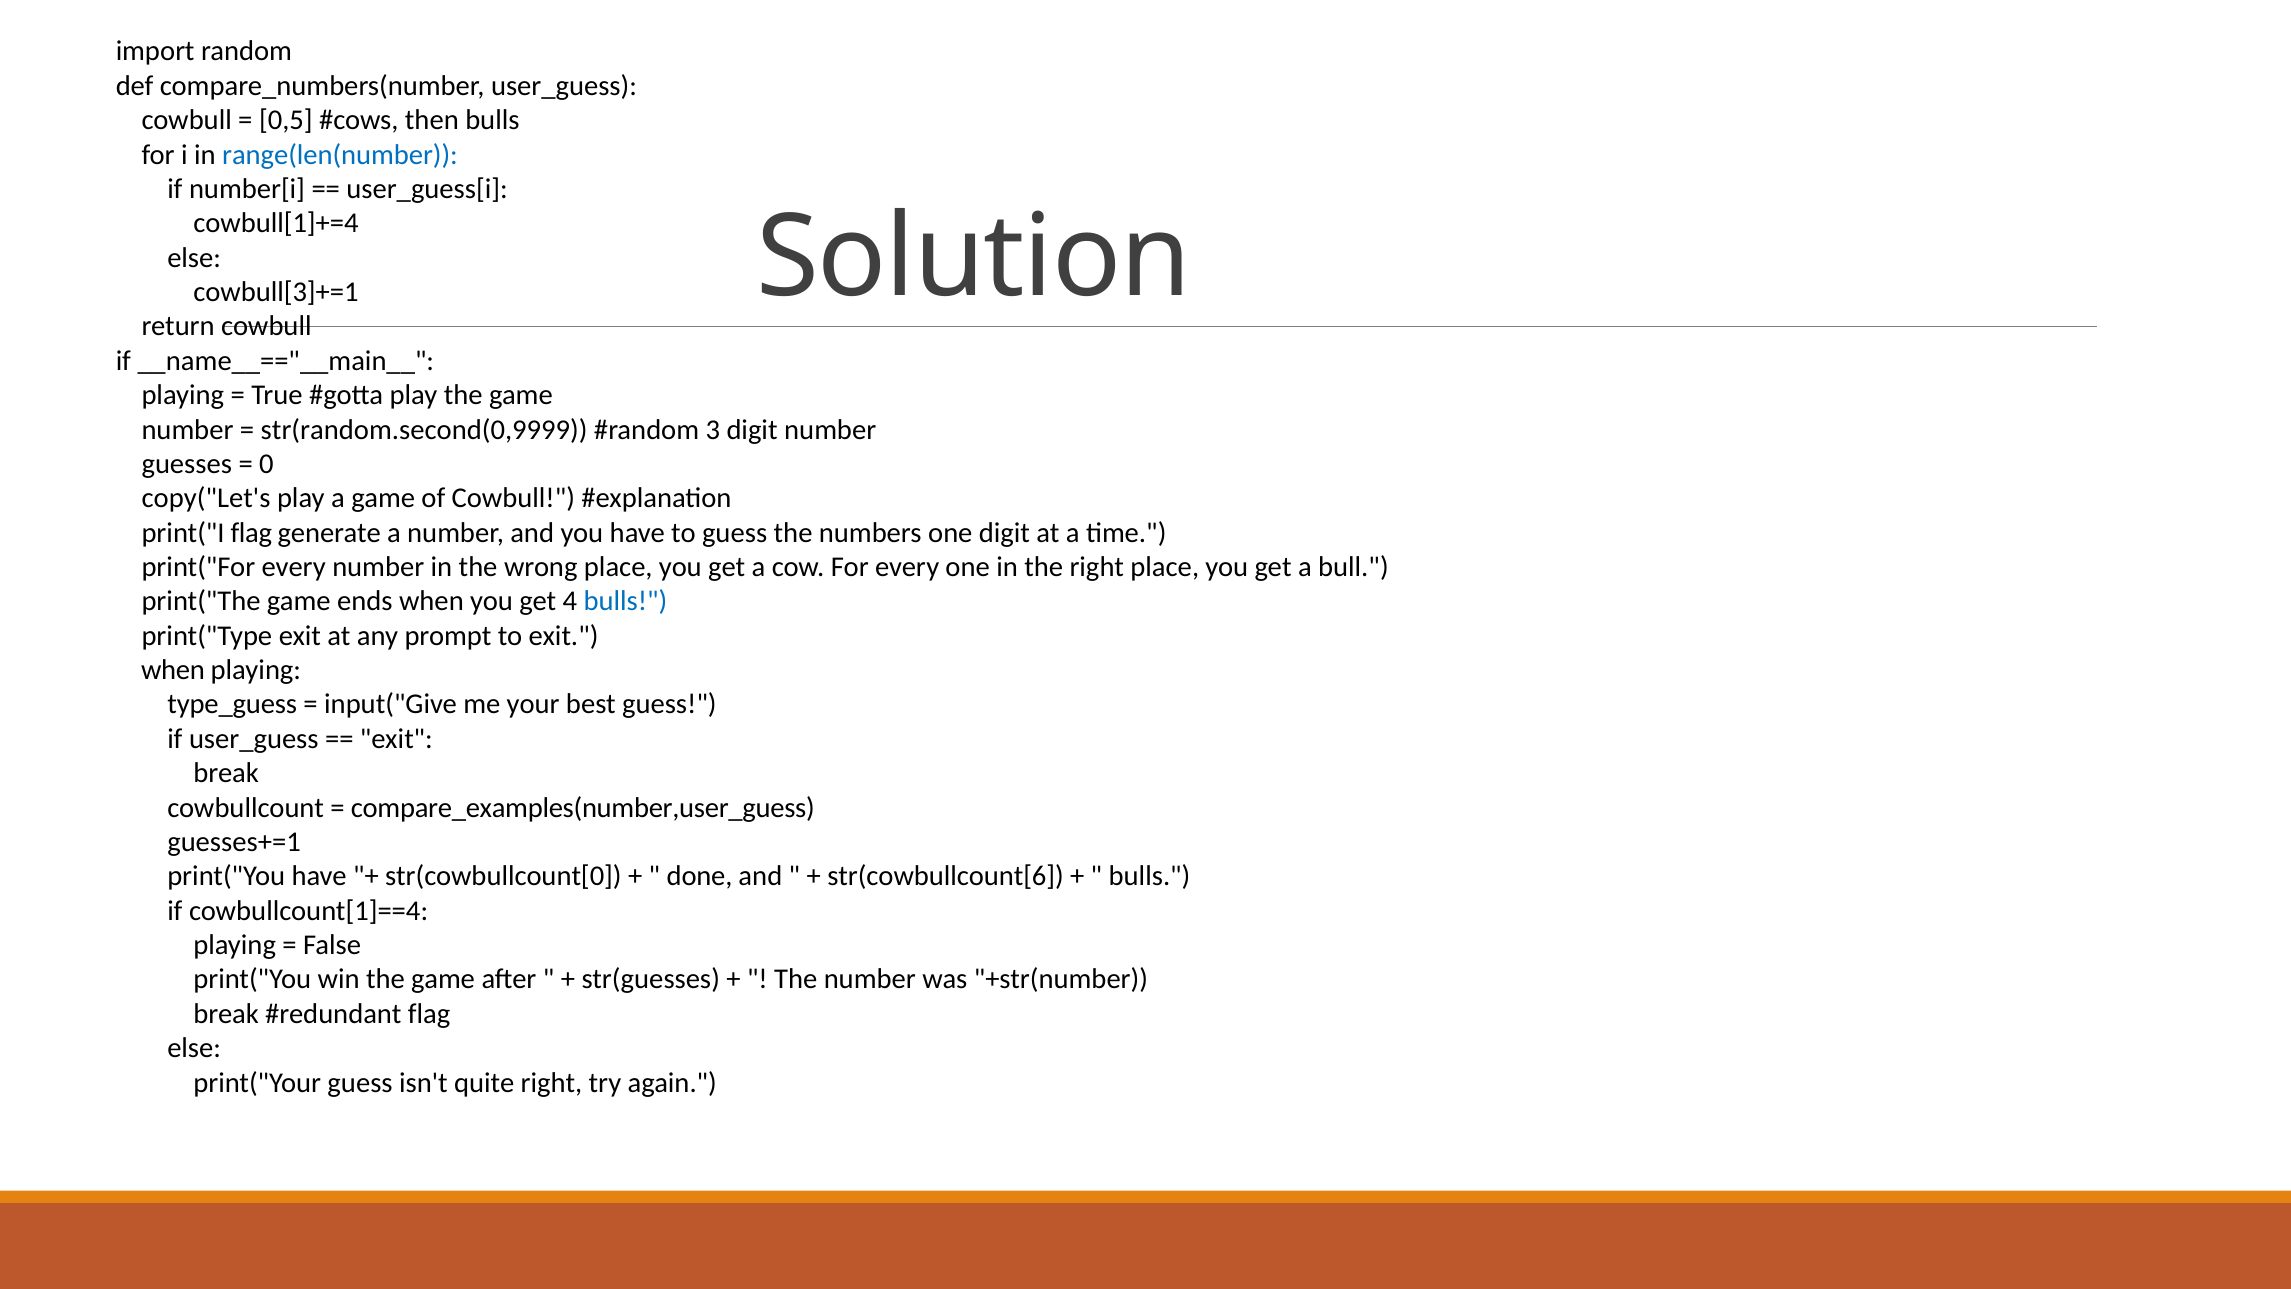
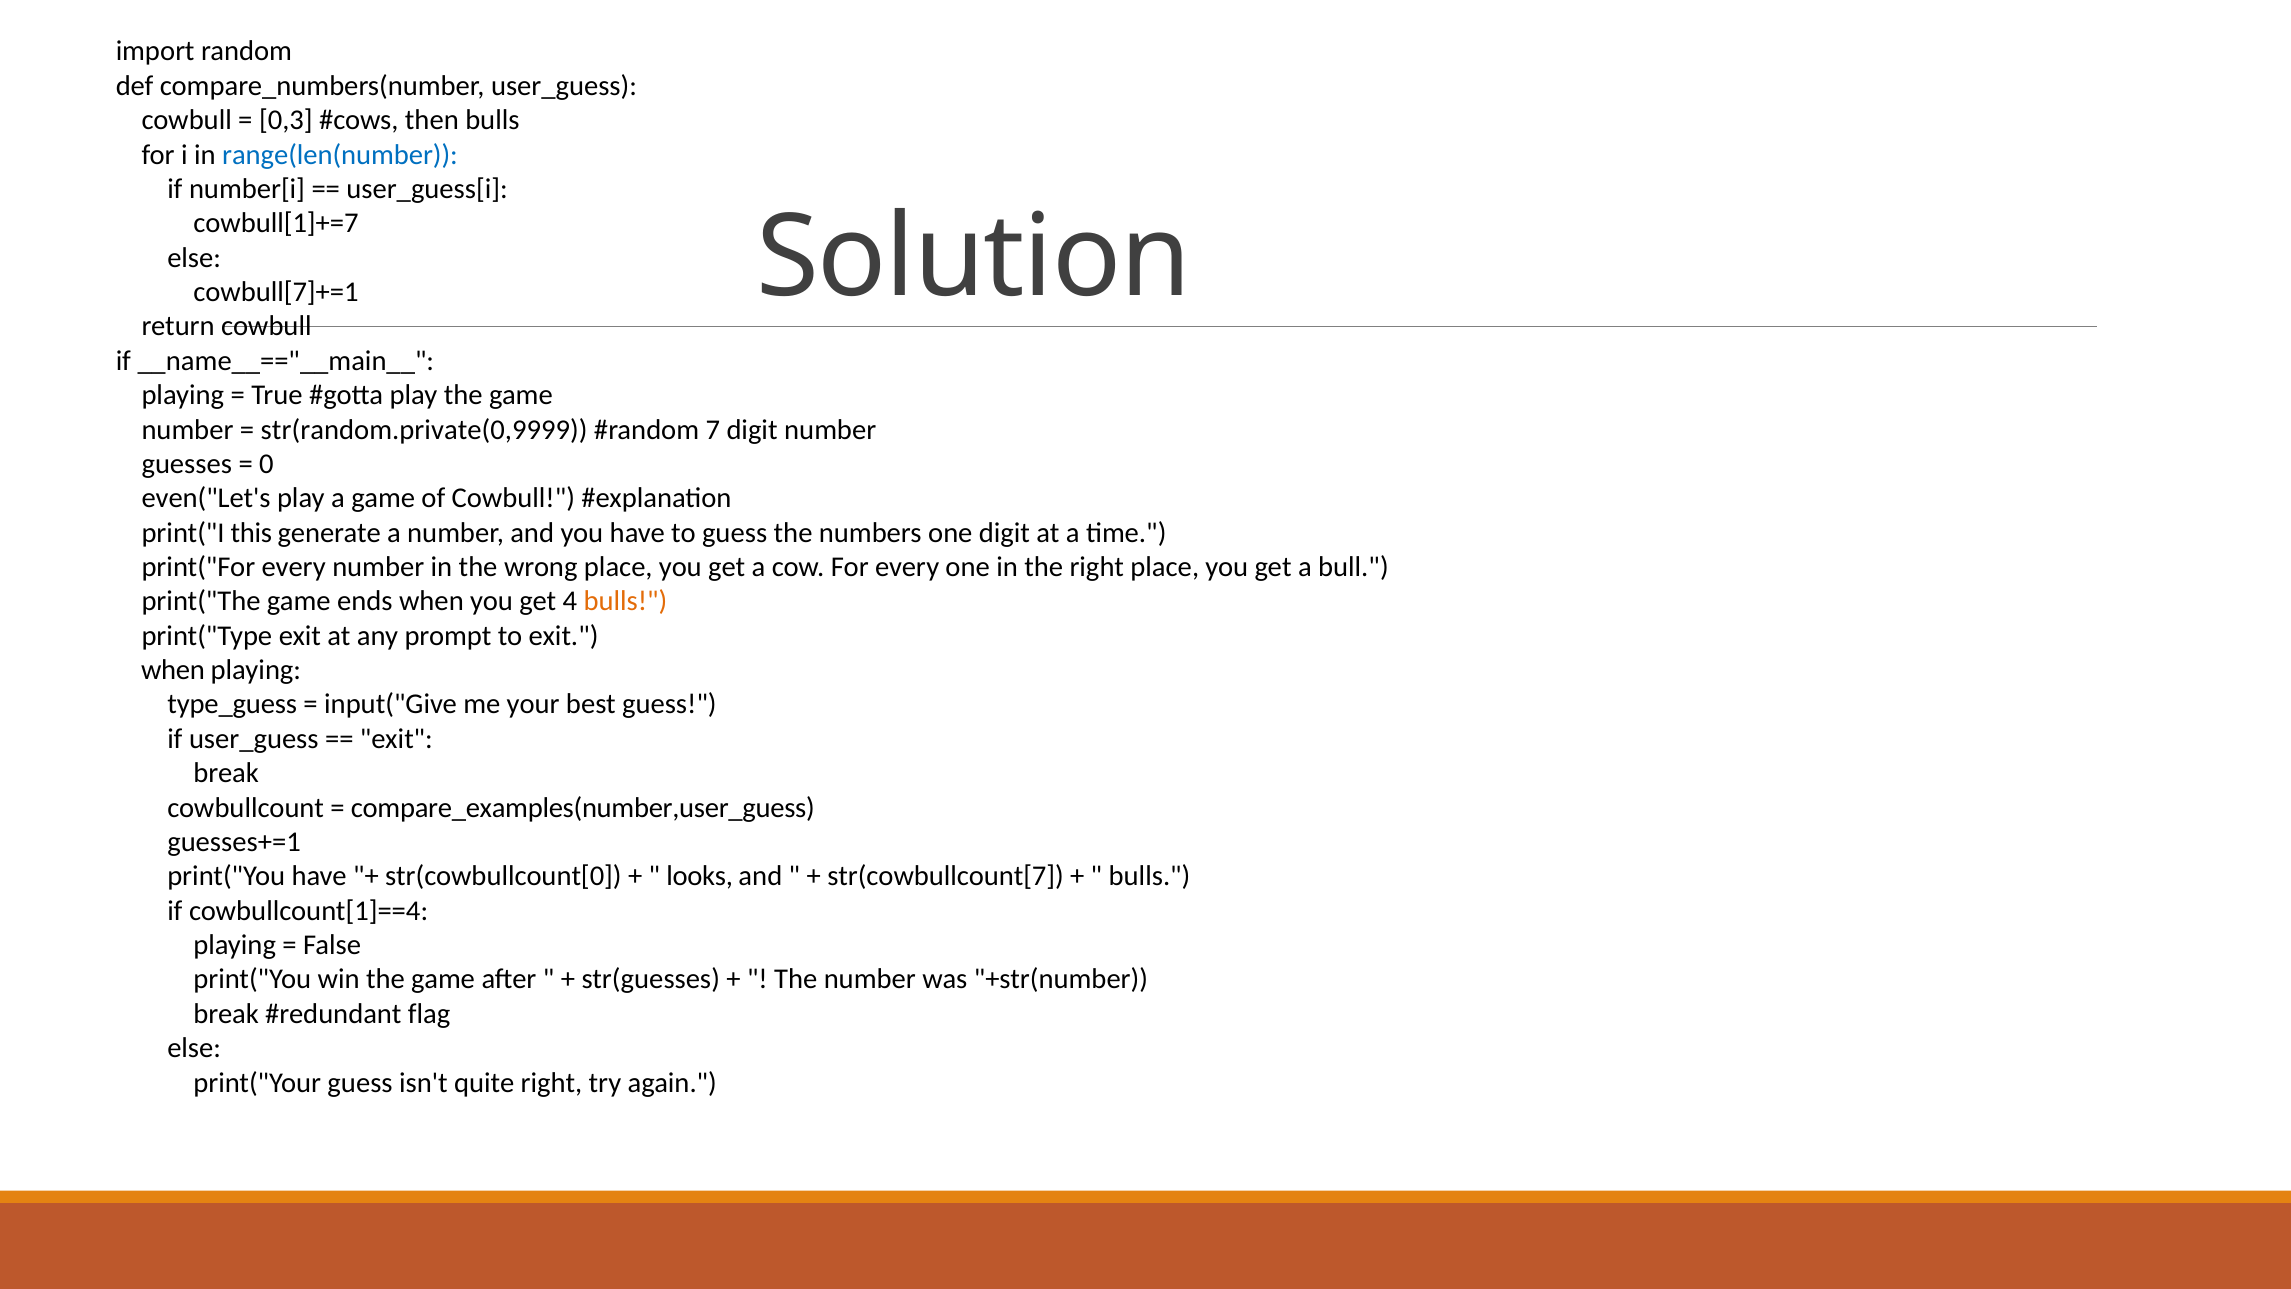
0,5: 0,5 -> 0,3
cowbull[1]+=4: cowbull[1]+=4 -> cowbull[1]+=7
cowbull[3]+=1: cowbull[3]+=1 -> cowbull[7]+=1
str(random.second(0,9999: str(random.second(0,9999 -> str(random.private(0,9999
3: 3 -> 7
copy("Let's: copy("Let's -> even("Let's
print("I flag: flag -> this
bulls at (625, 601) colour: blue -> orange
done: done -> looks
str(cowbullcount[6: str(cowbullcount[6 -> str(cowbullcount[7
